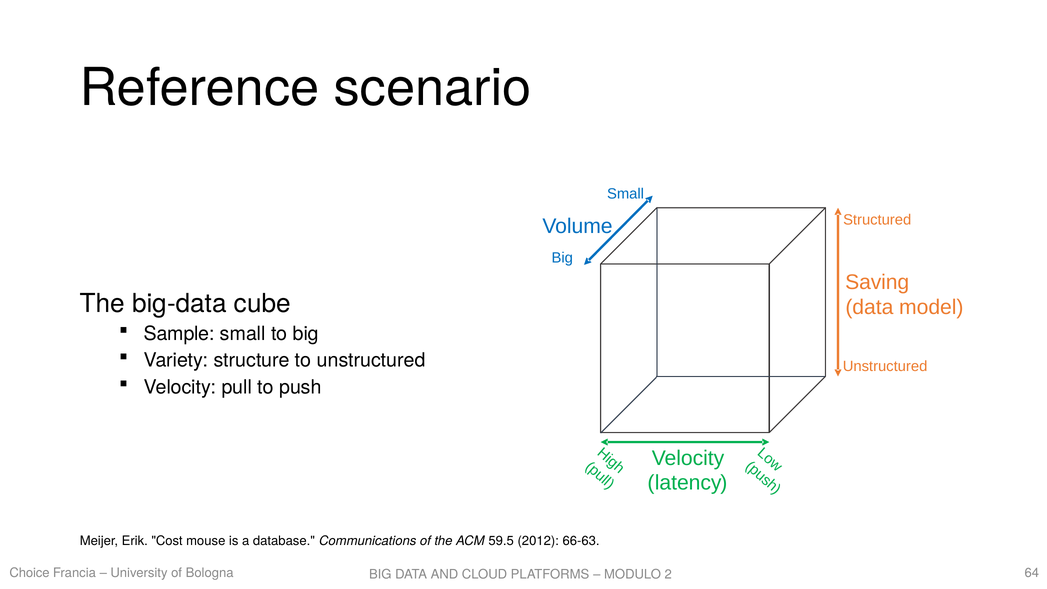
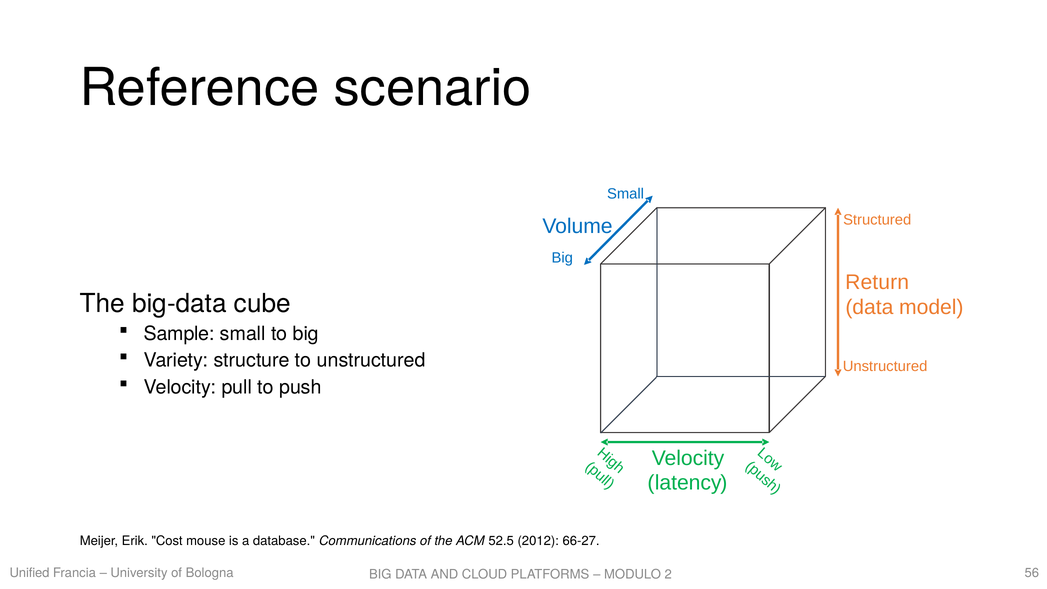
Saving: Saving -> Return
59.5: 59.5 -> 52.5
66-63: 66-63 -> 66-27
Choice: Choice -> Unified
64: 64 -> 56
